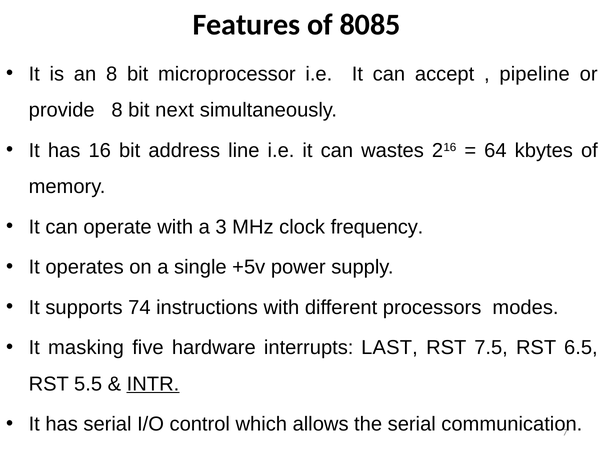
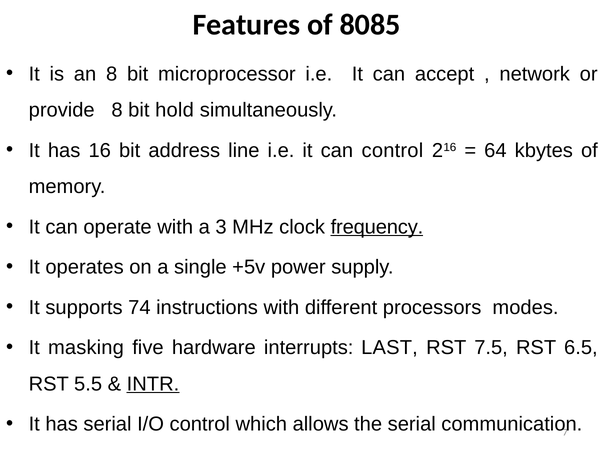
pipeline: pipeline -> network
next: next -> hold
can wastes: wastes -> control
frequency underline: none -> present
